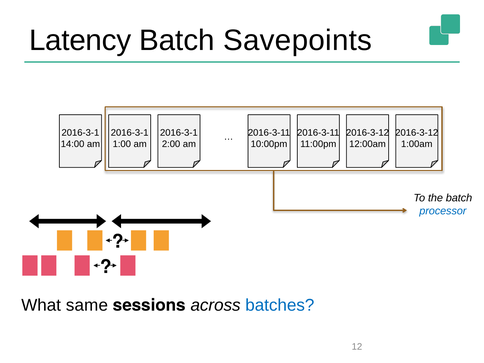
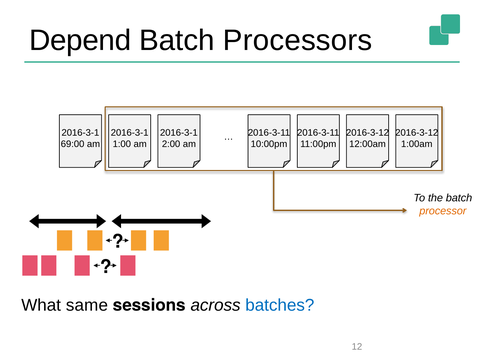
Latency: Latency -> Depend
Savepoints: Savepoints -> Processors
14:00: 14:00 -> 69:00
processor colour: blue -> orange
